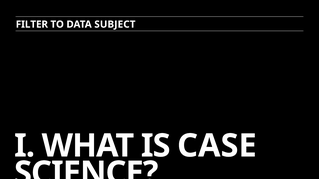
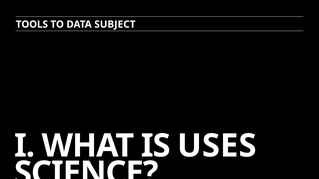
FILTER: FILTER -> TOOLS
CASE: CASE -> USES
